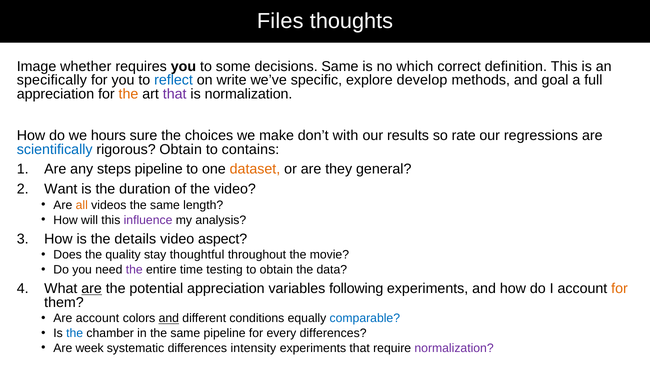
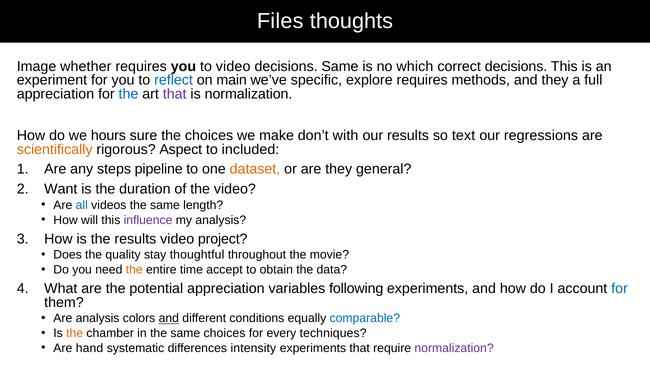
to some: some -> video
correct definition: definition -> decisions
specifically: specifically -> experiment
write: write -> main
explore develop: develop -> requires
and goal: goal -> they
the at (128, 94) colour: orange -> blue
rate: rate -> text
scientifically colour: blue -> orange
rigorous Obtain: Obtain -> Aspect
contains: contains -> included
all colour: orange -> blue
the details: details -> results
aspect: aspect -> project
the at (134, 269) colour: purple -> orange
testing: testing -> accept
are at (92, 288) underline: present -> none
for at (619, 288) colour: orange -> blue
Are account: account -> analysis
the at (75, 333) colour: blue -> orange
same pipeline: pipeline -> choices
every differences: differences -> techniques
week: week -> hand
